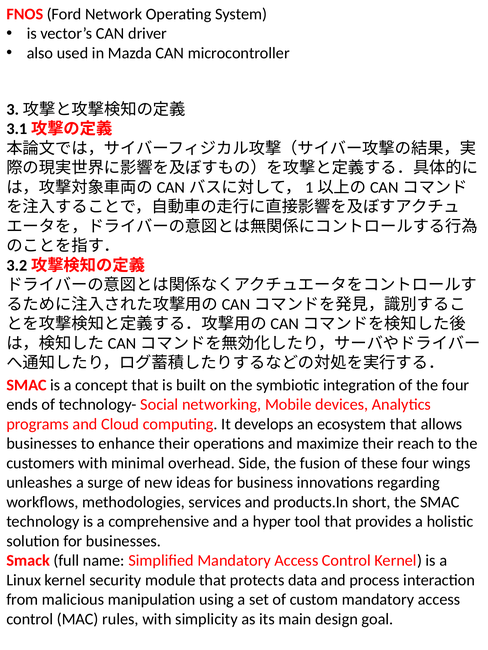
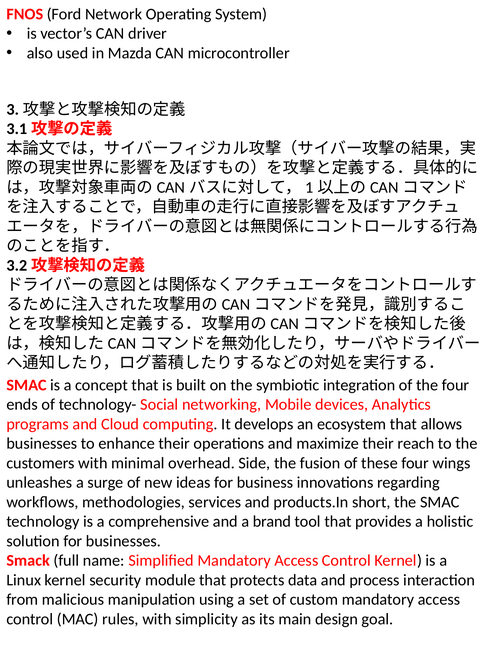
hyper: hyper -> brand
